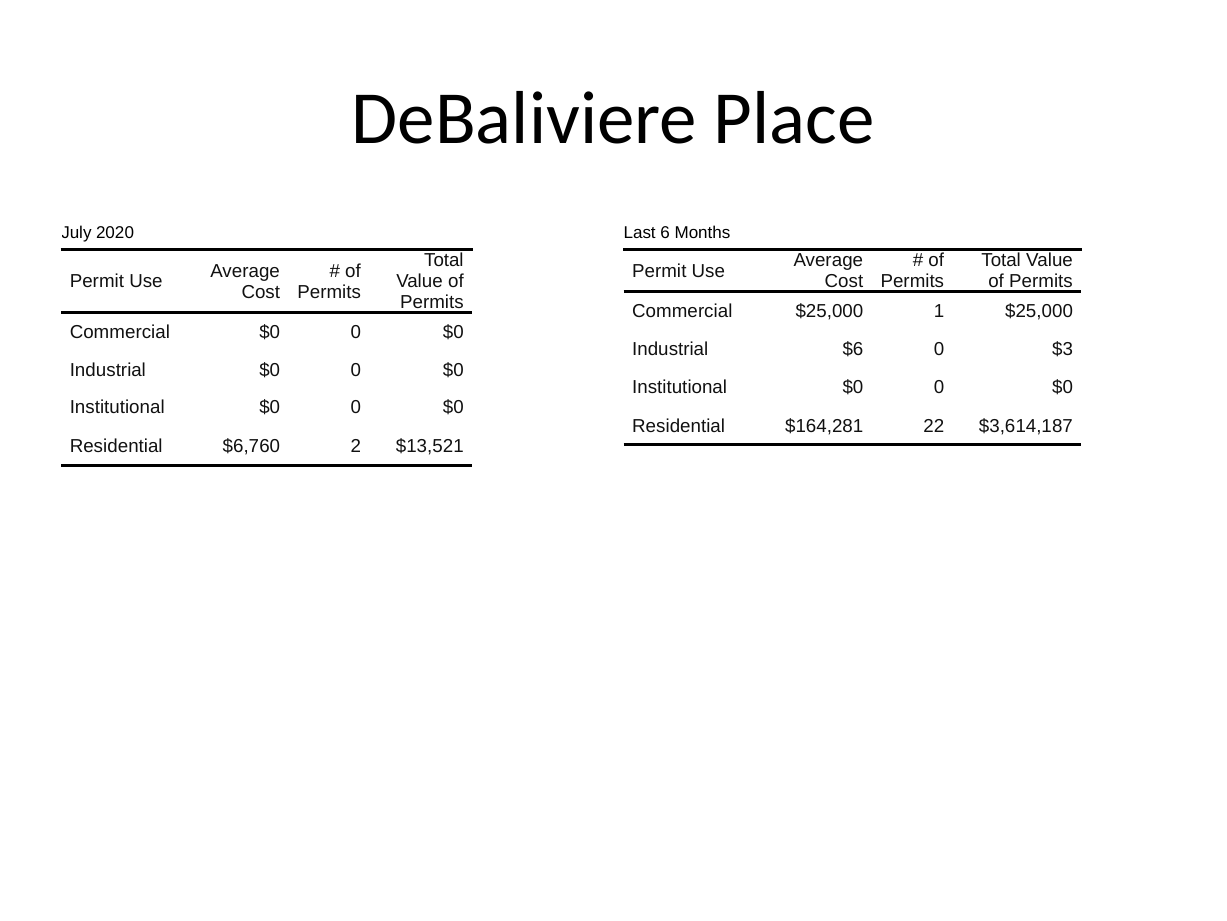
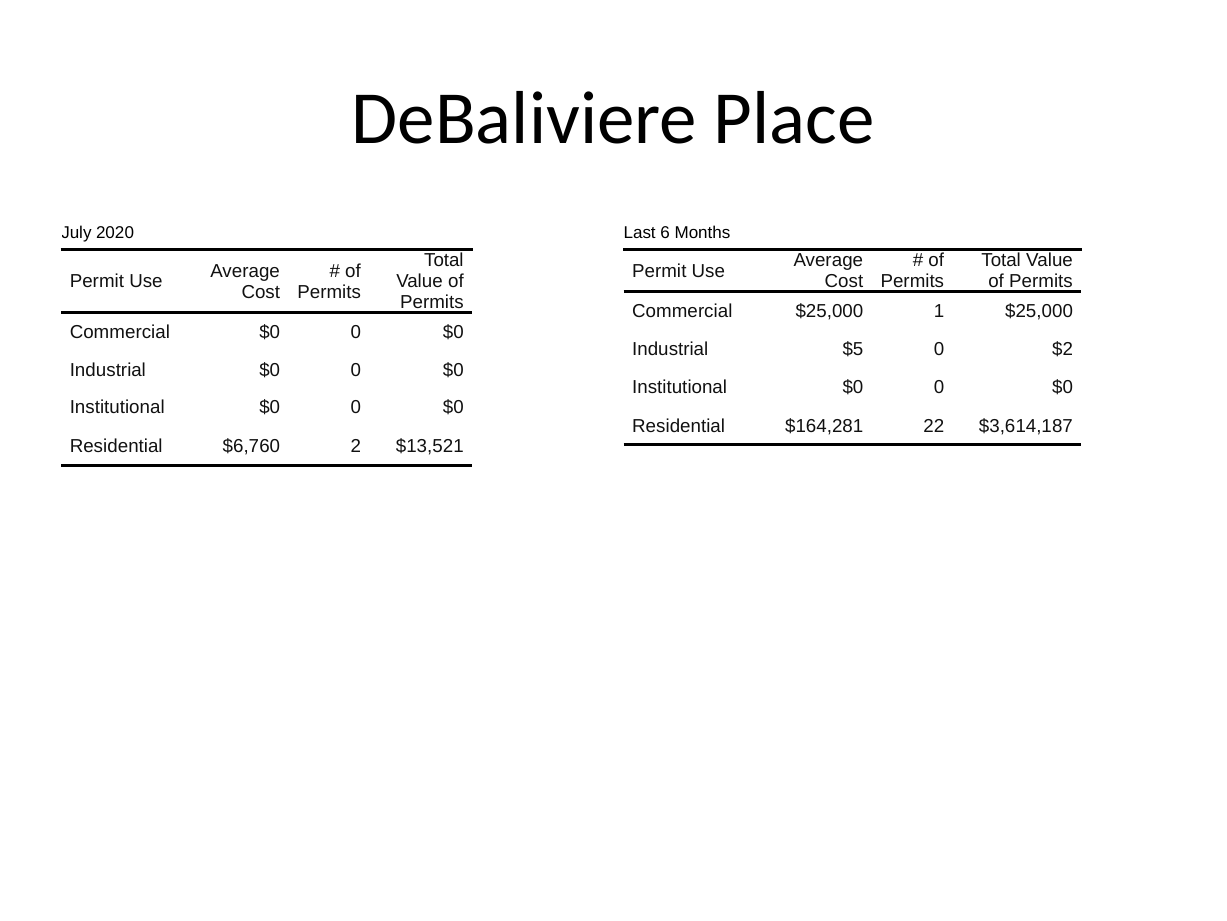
$6: $6 -> $5
$3: $3 -> $2
